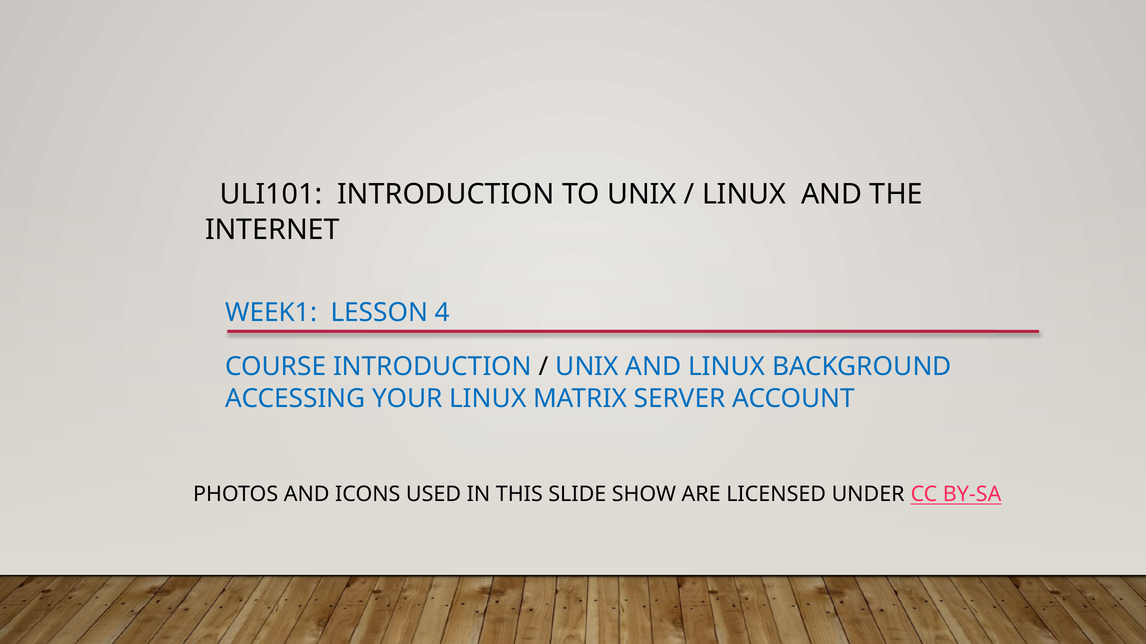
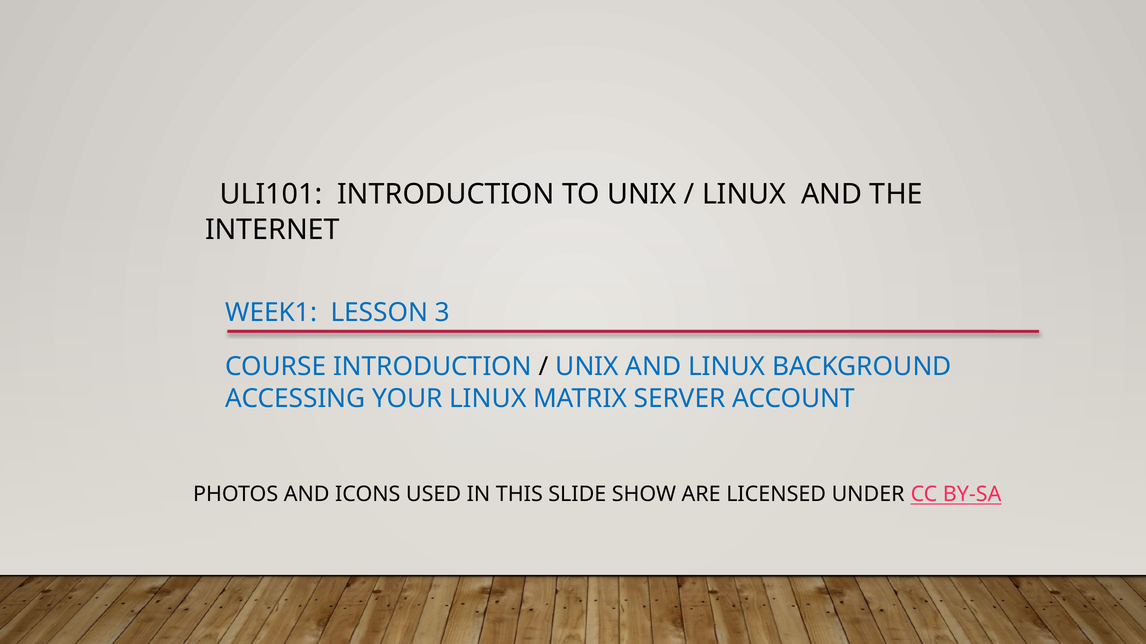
4: 4 -> 3
